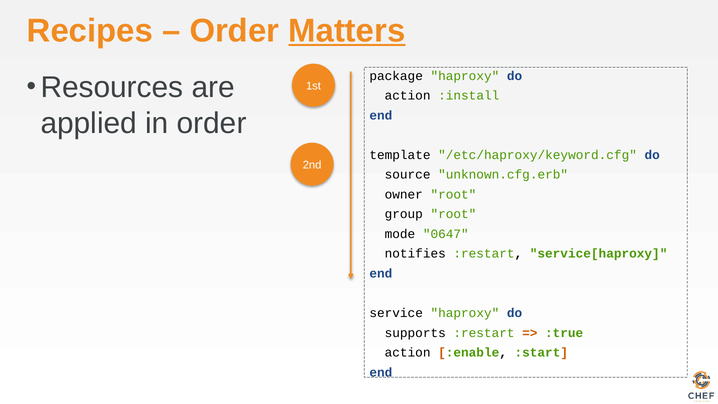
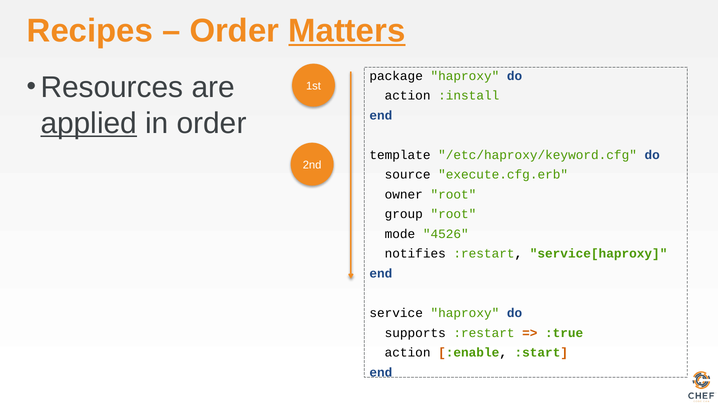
applied underline: none -> present
unknown.cfg.erb: unknown.cfg.erb -> execute.cfg.erb
0647: 0647 -> 4526
